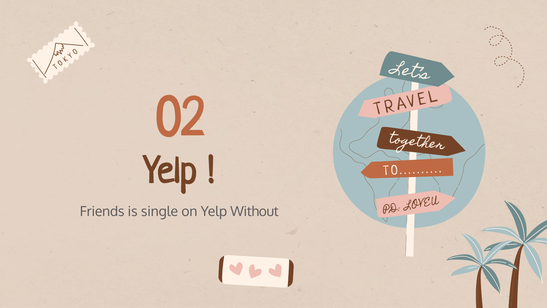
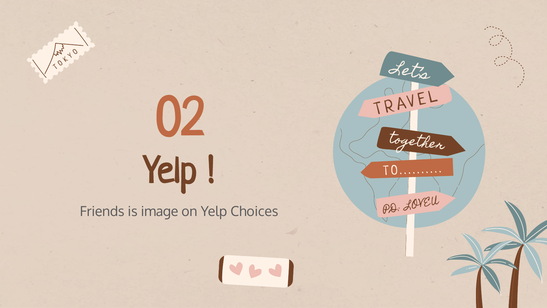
single: single -> image
Without: Without -> Choices
